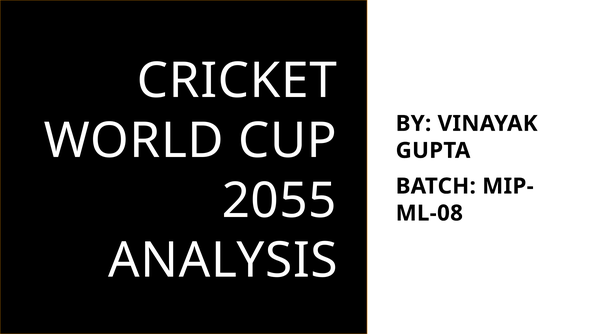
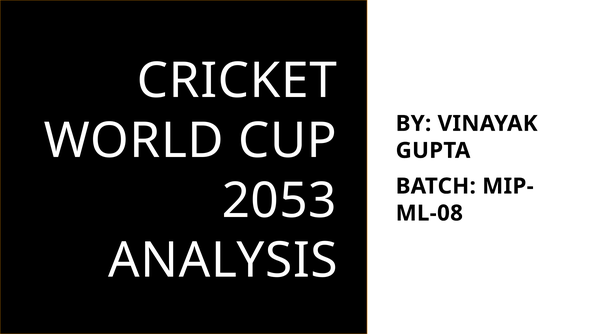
2055: 2055 -> 2053
